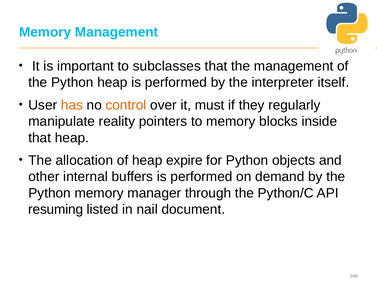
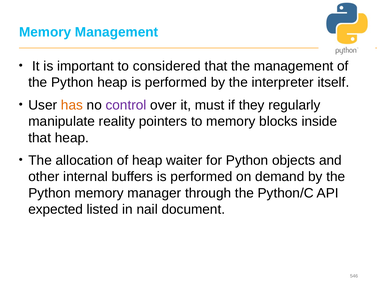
subclasses: subclasses -> considered
control colour: orange -> purple
expire: expire -> waiter
resuming: resuming -> expected
